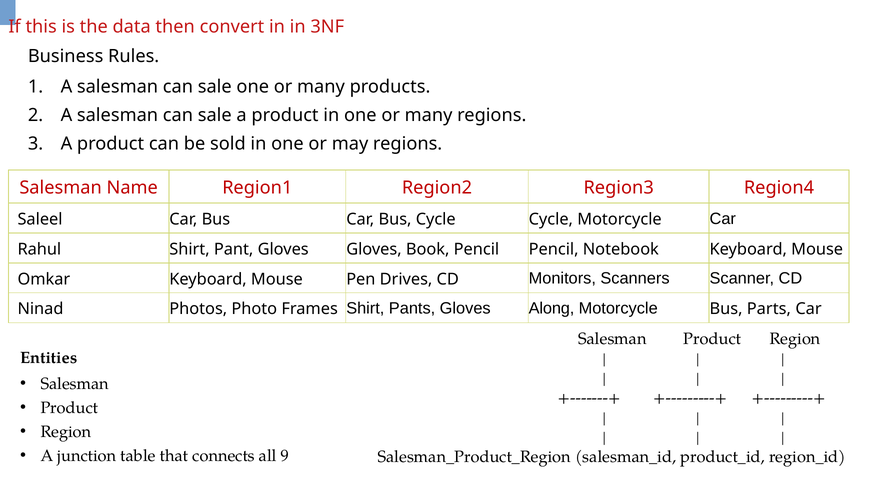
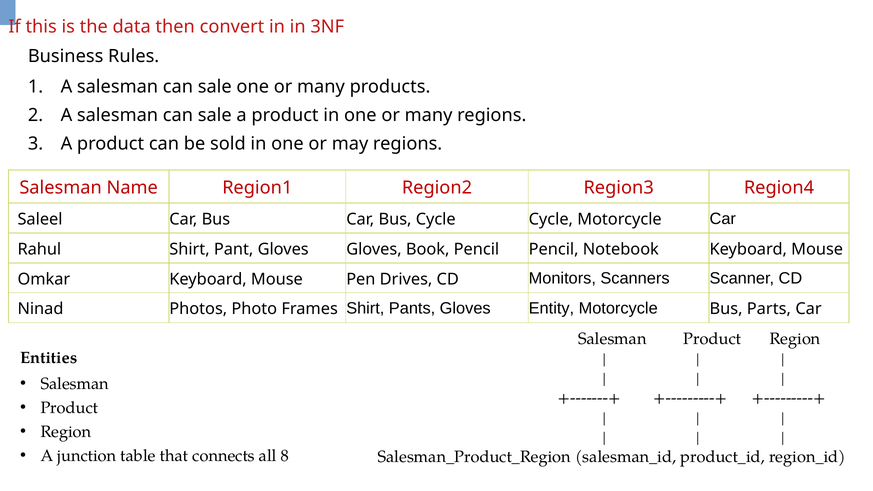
Along: Along -> Entity
9: 9 -> 8
